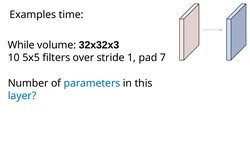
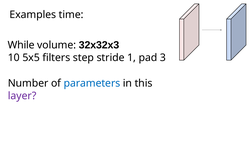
over: over -> step
7: 7 -> 3
layer colour: blue -> purple
